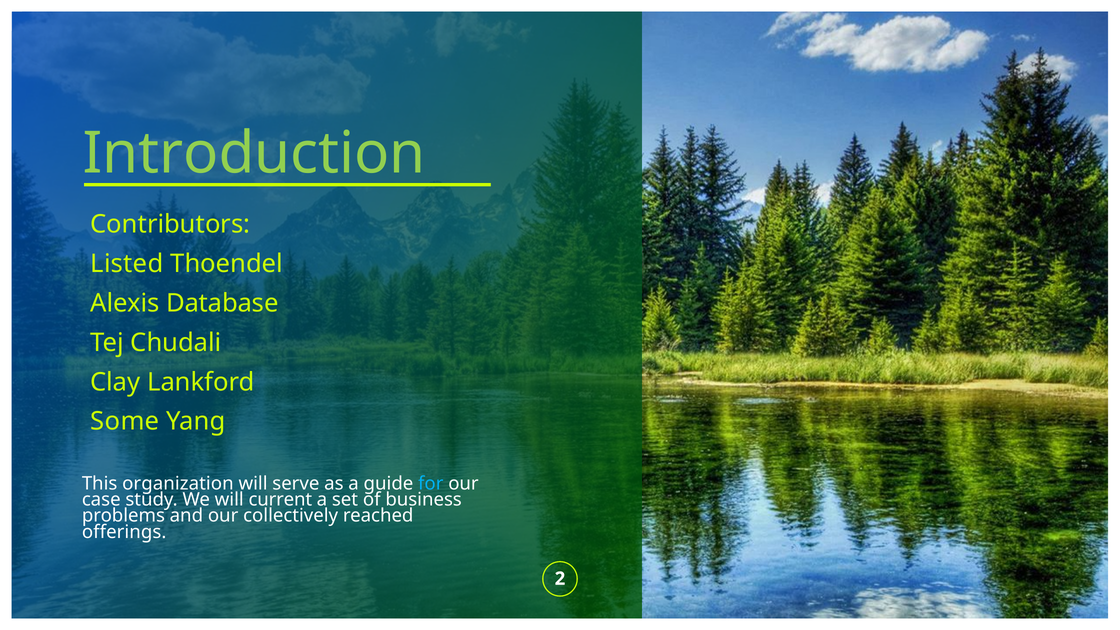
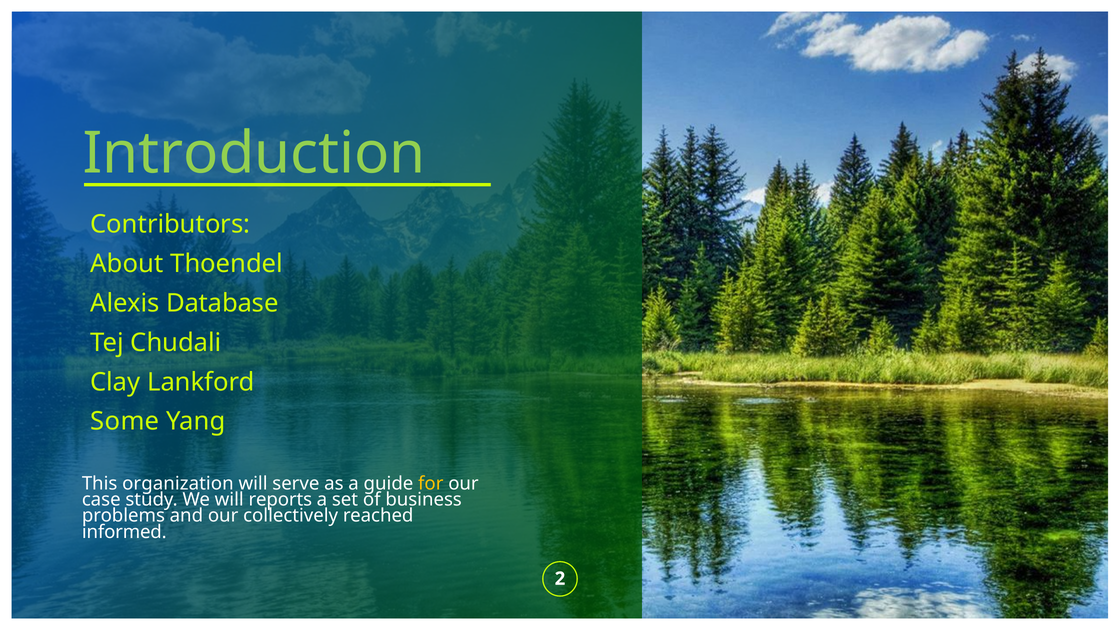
Listed: Listed -> About
for colour: light blue -> yellow
current: current -> reports
offerings: offerings -> informed
